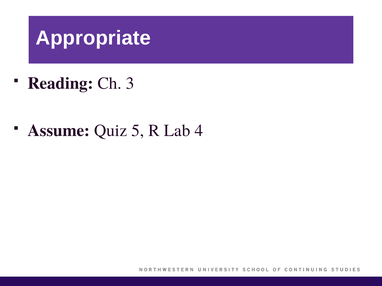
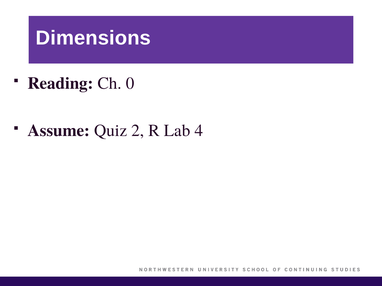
Appropriate: Appropriate -> Dimensions
3: 3 -> 0
5: 5 -> 2
